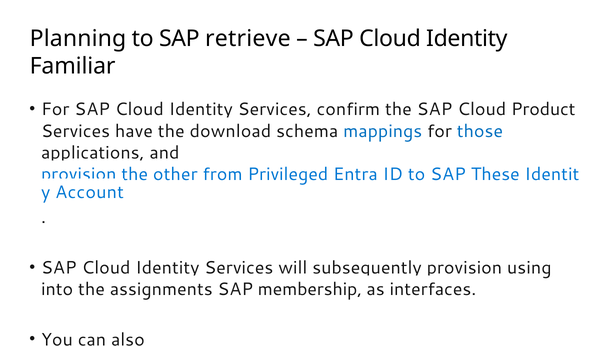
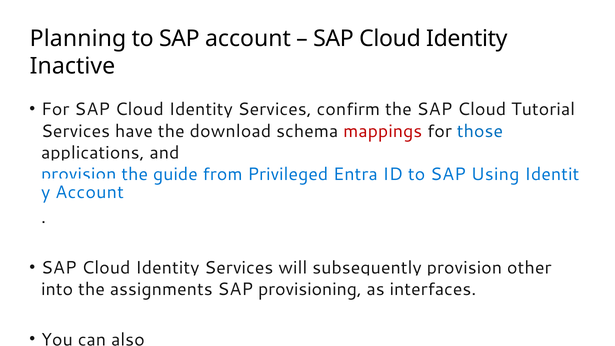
SAP retrieve: retrieve -> account
Familiar: Familiar -> Inactive
Product: Product -> Tutorial
mappings colour: blue -> red
other: other -> guide
These: These -> Using
using: using -> other
membership: membership -> provisioning
